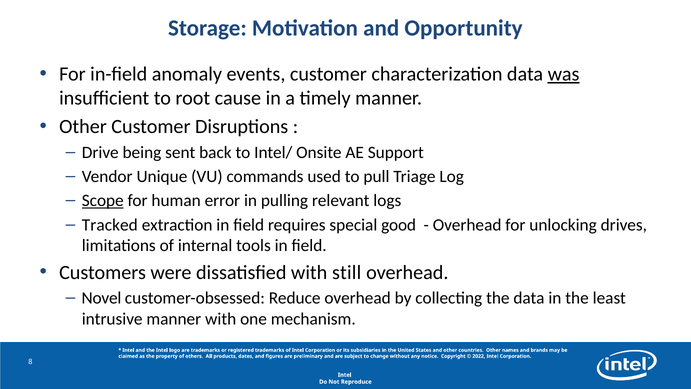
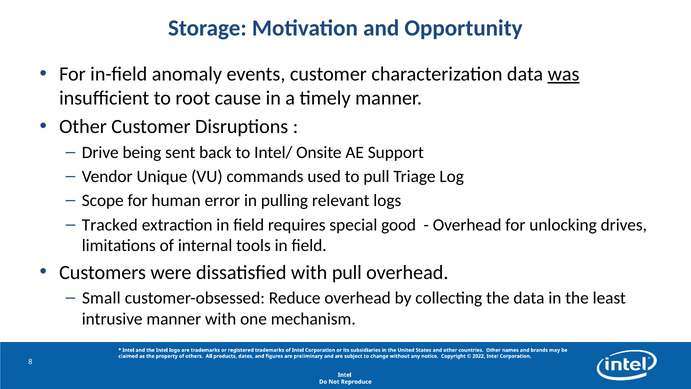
Scope underline: present -> none
with still: still -> pull
Novel: Novel -> Small
